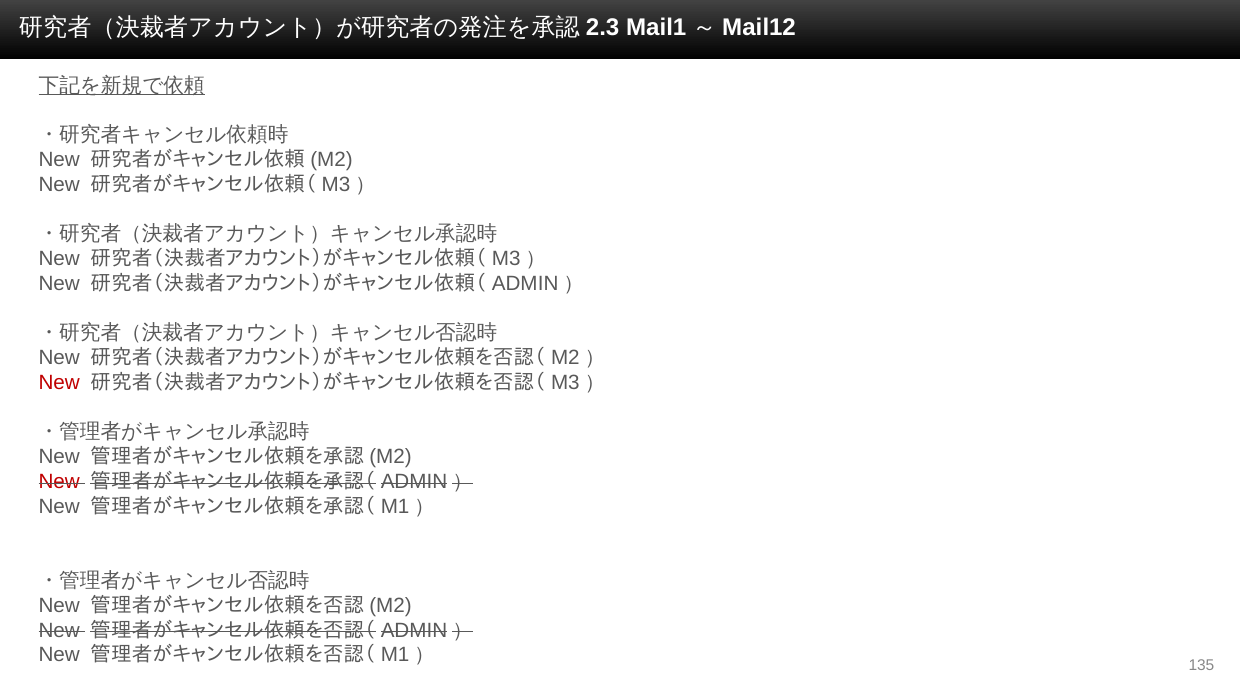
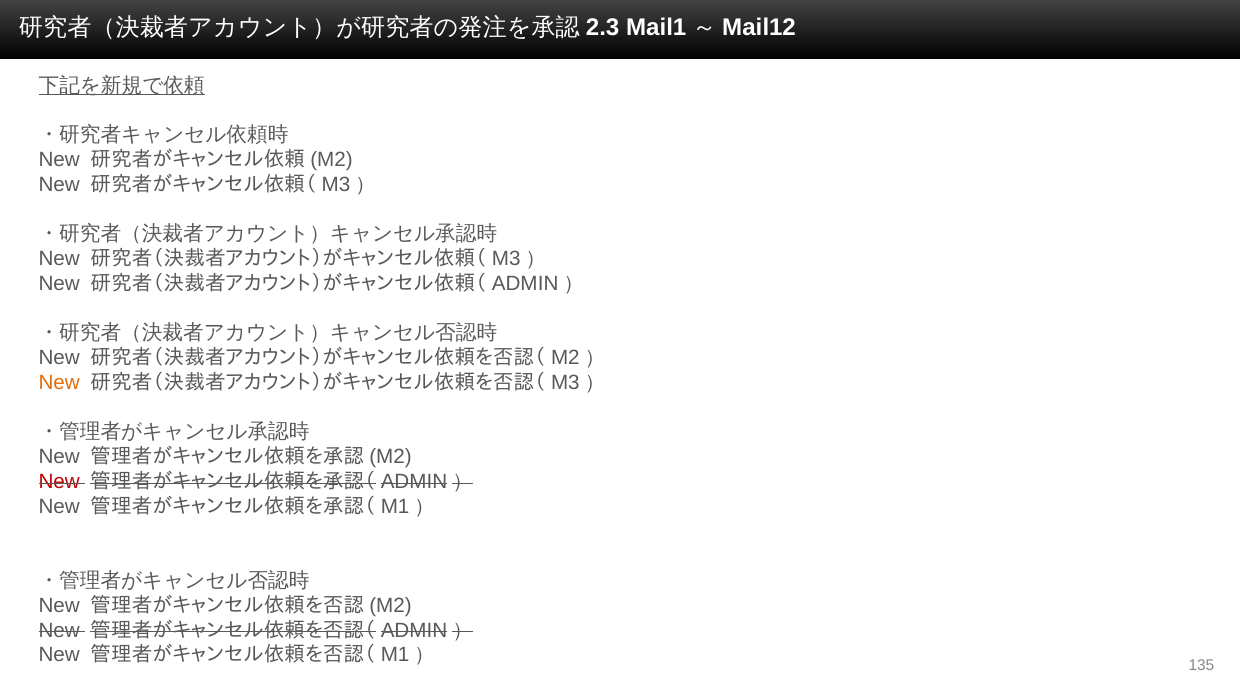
New at (59, 383) colour: red -> orange
